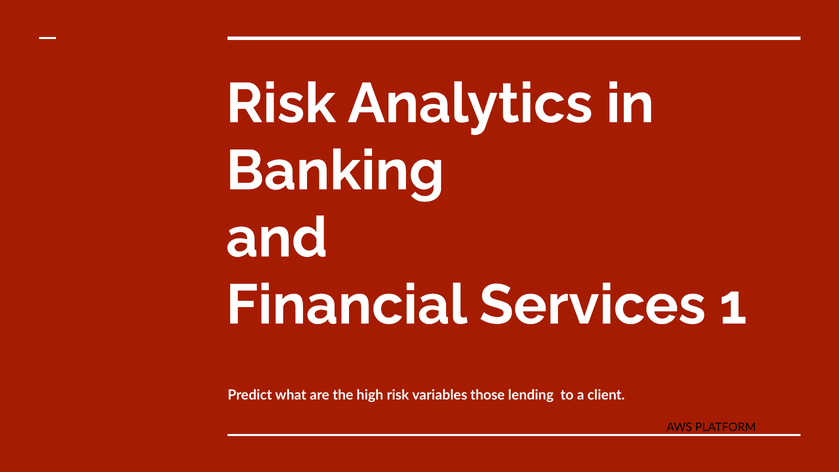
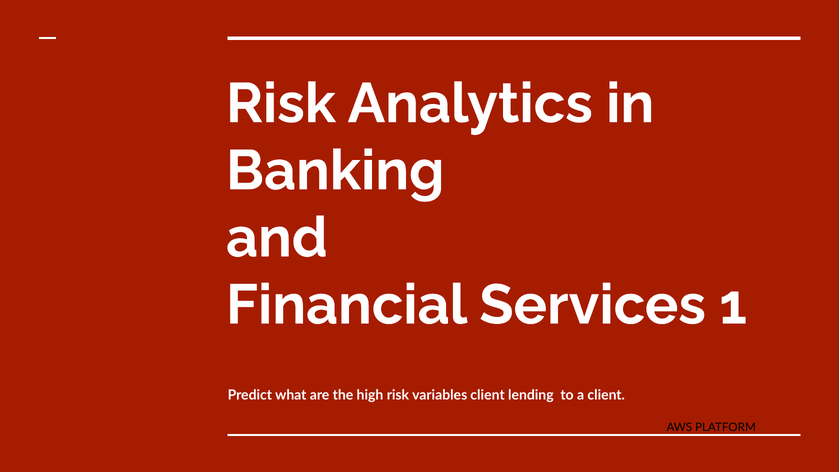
variables those: those -> client
